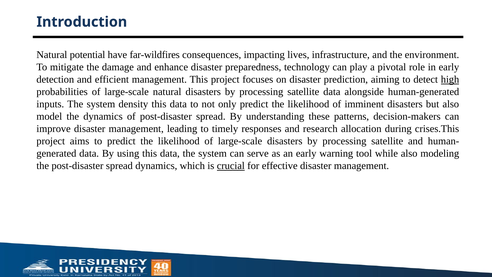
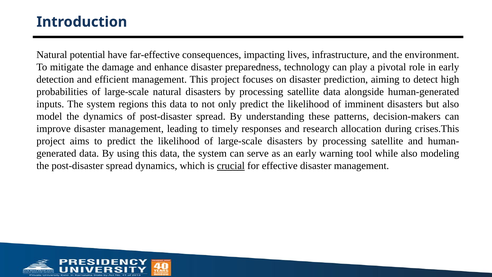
far-wildfires: far-wildfires -> far-effective
high underline: present -> none
density: density -> regions
